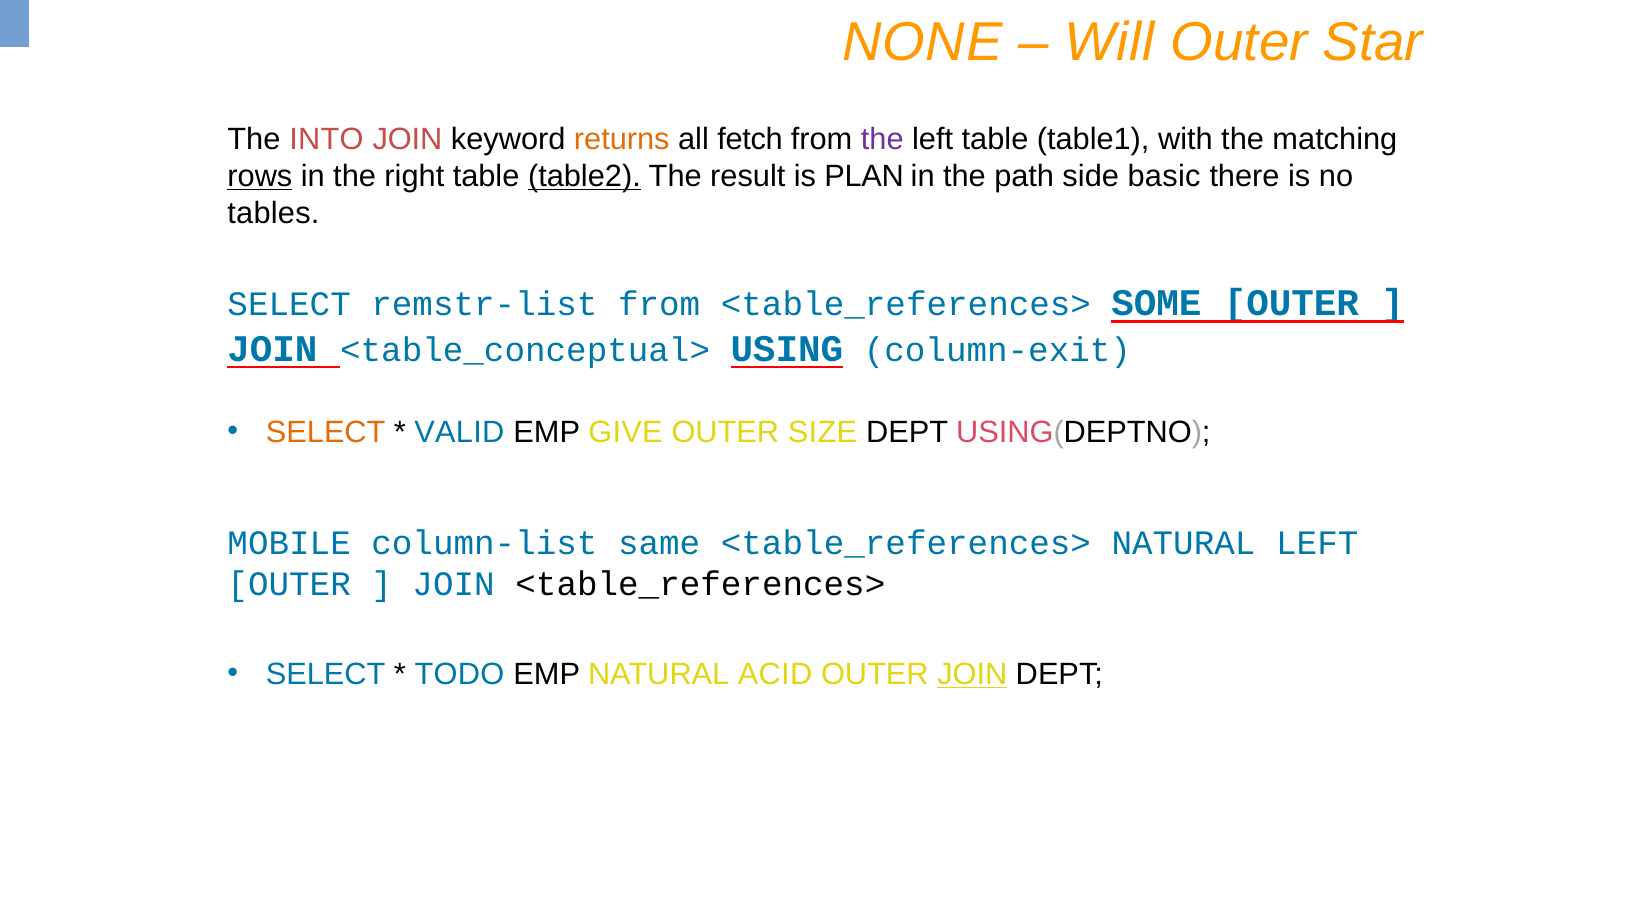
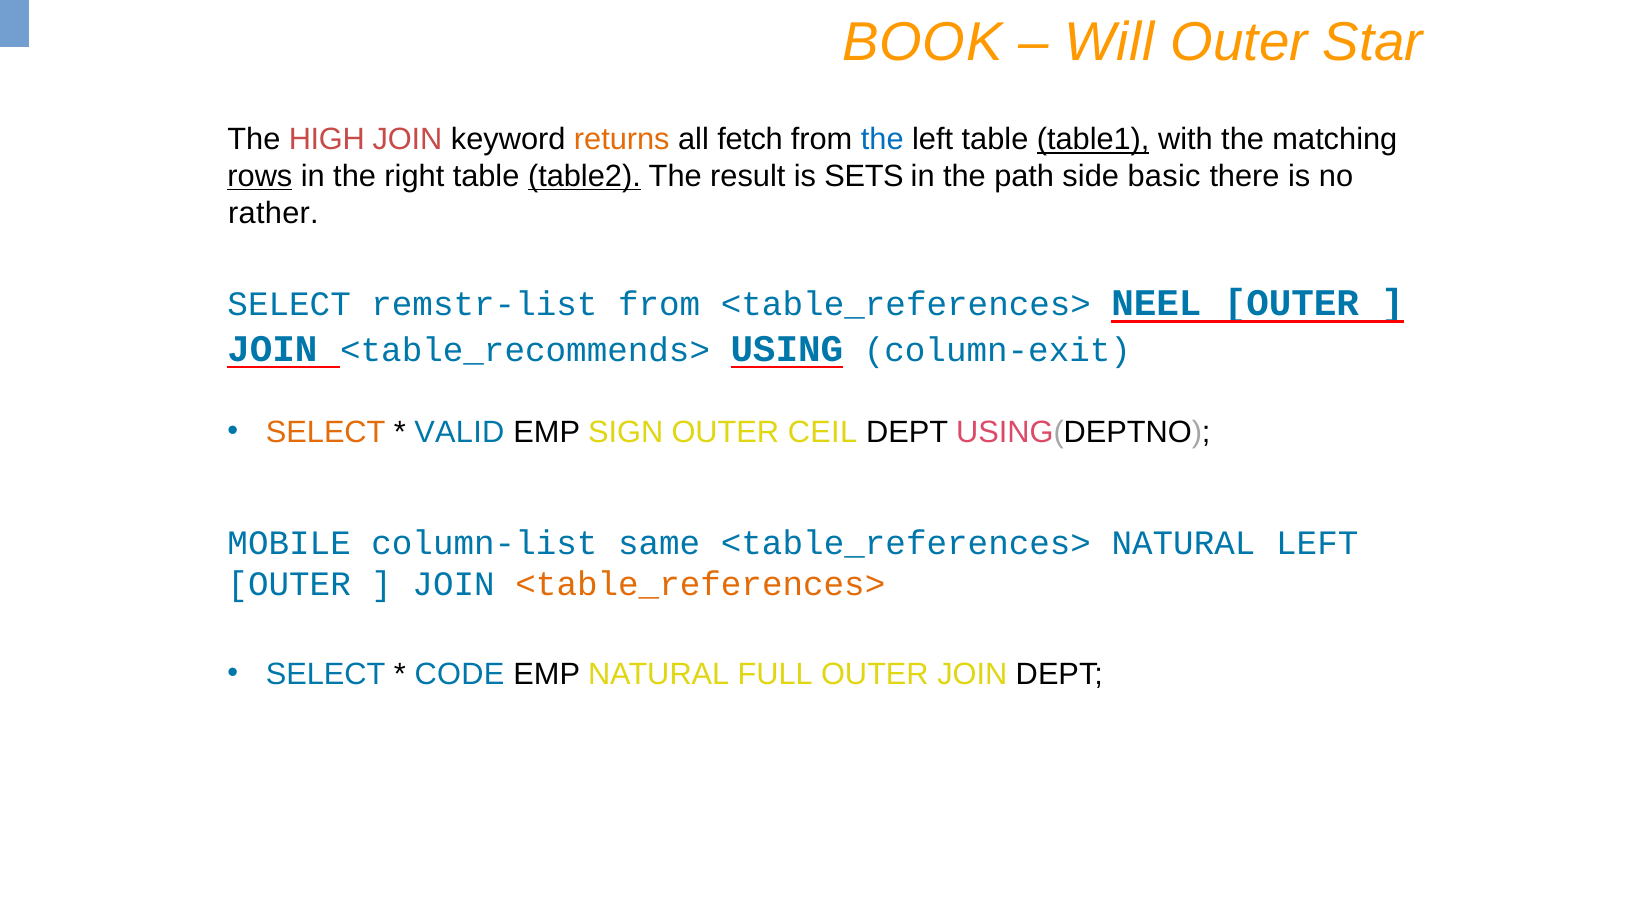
NONE: NONE -> BOOK
INTO: INTO -> HIGH
the at (882, 139) colour: purple -> blue
table1 underline: none -> present
PLAN: PLAN -> SETS
tables: tables -> rather
SOME: SOME -> NEEL
<table_conceptual>: <table_conceptual> -> <table_recommends>
GIVE: GIVE -> SIGN
SIZE: SIZE -> CEIL
<table_references> at (700, 584) colour: black -> orange
TODO: TODO -> CODE
ACID: ACID -> FULL
JOIN at (972, 674) underline: present -> none
